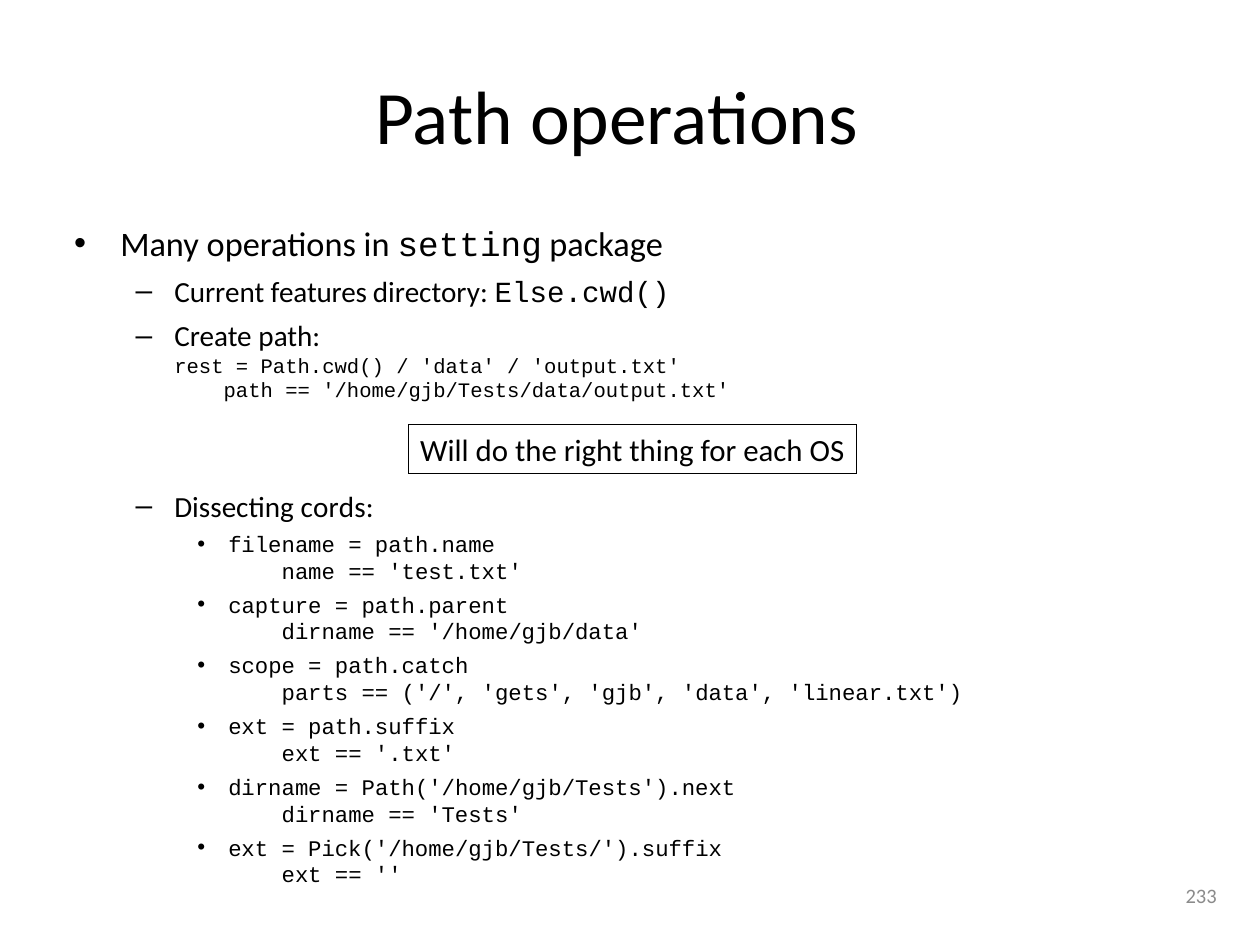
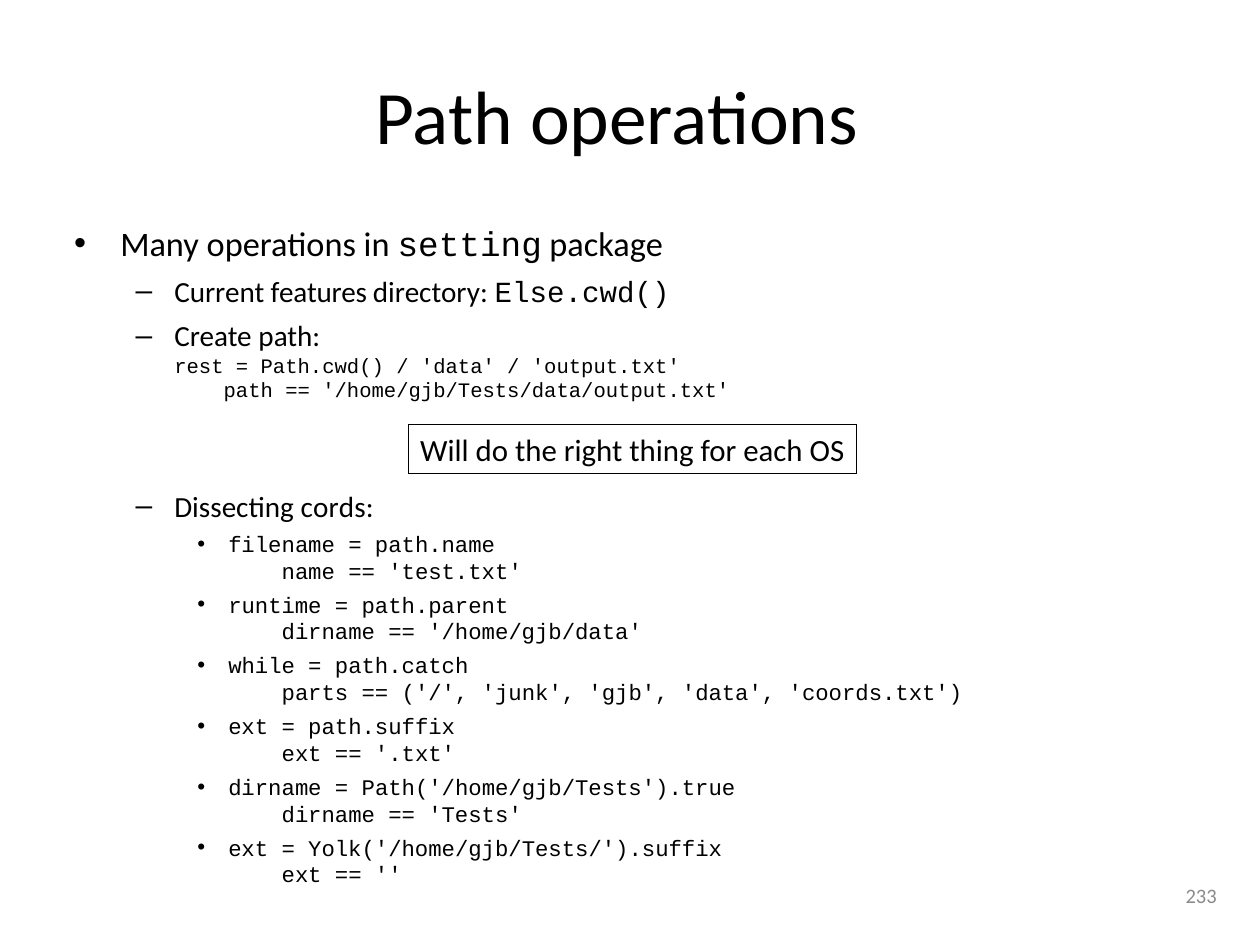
capture: capture -> runtime
scope: scope -> while
gets: gets -> junk
linear.txt: linear.txt -> coords.txt
Path('/home/gjb/Tests').next: Path('/home/gjb/Tests').next -> Path('/home/gjb/Tests').true
Pick('/home/gjb/Tests/').suffix: Pick('/home/gjb/Tests/').suffix -> Yolk('/home/gjb/Tests/').suffix
